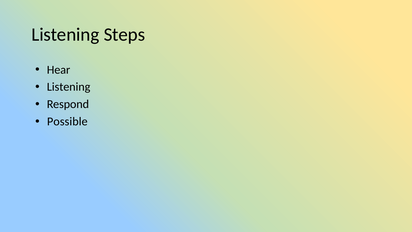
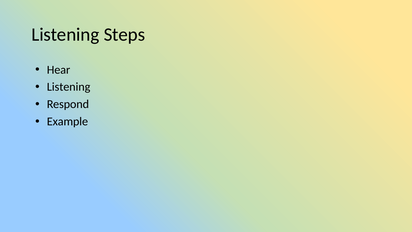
Possible: Possible -> Example
